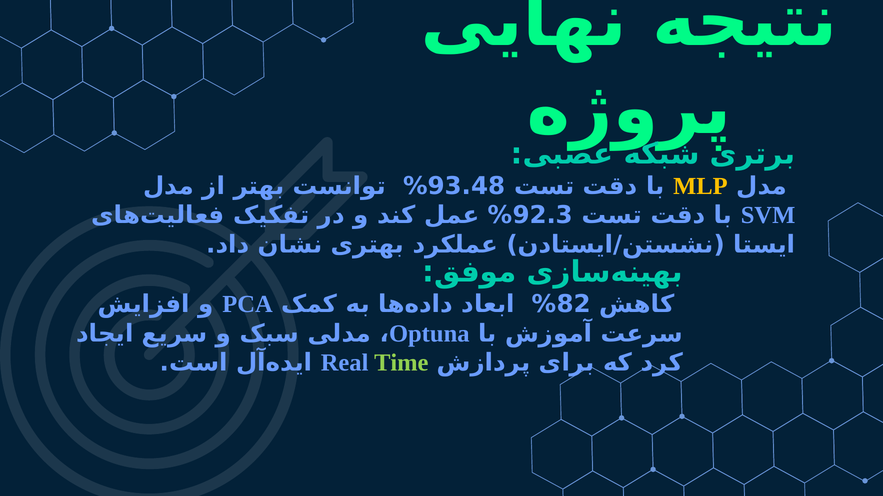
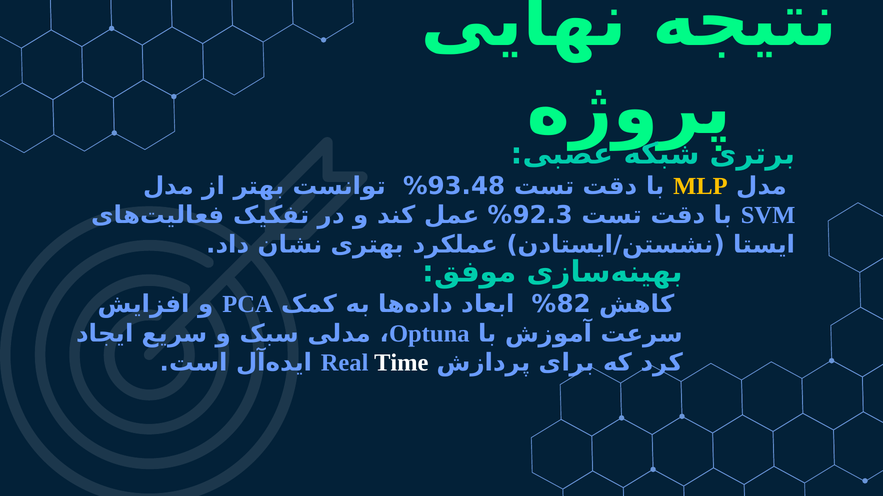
Time colour: light green -> white
